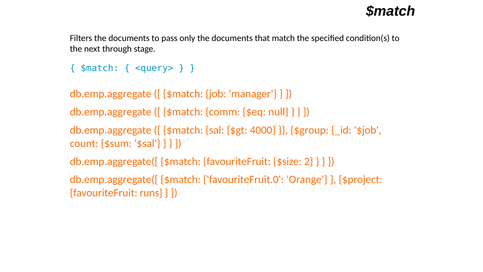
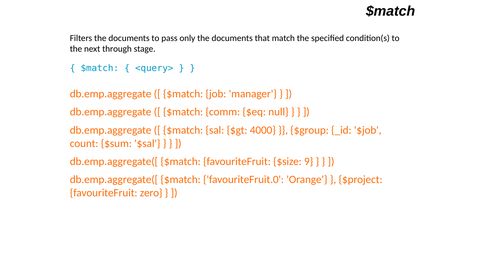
2: 2 -> 9
runs: runs -> zero
